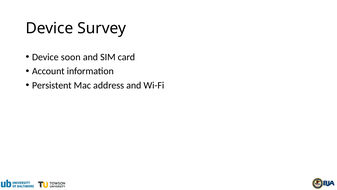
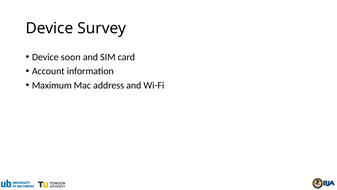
Persistent: Persistent -> Maximum
